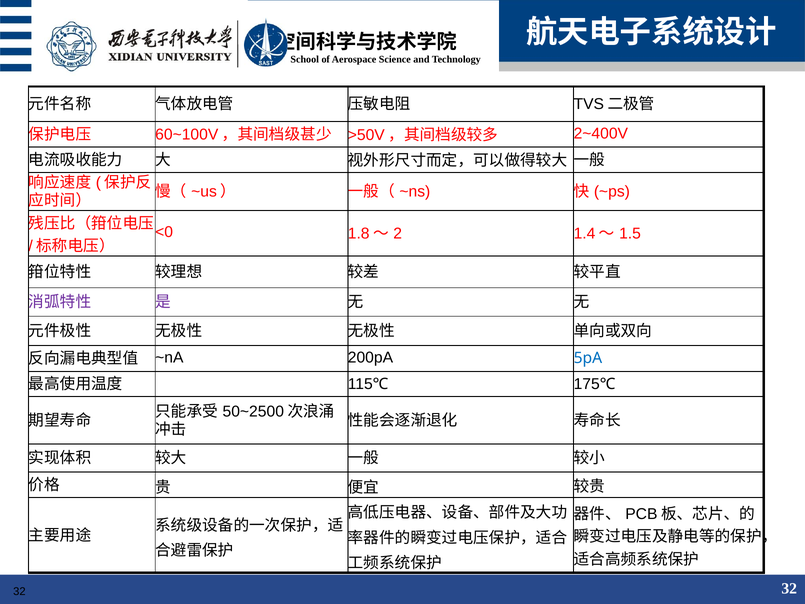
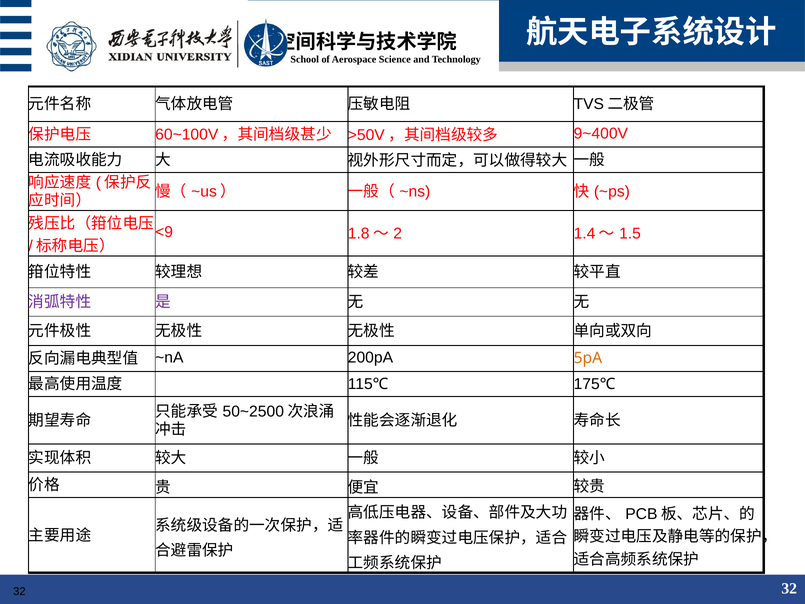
2~400V: 2~400V -> 9~400V
<0: <0 -> <9
5pA colour: blue -> orange
